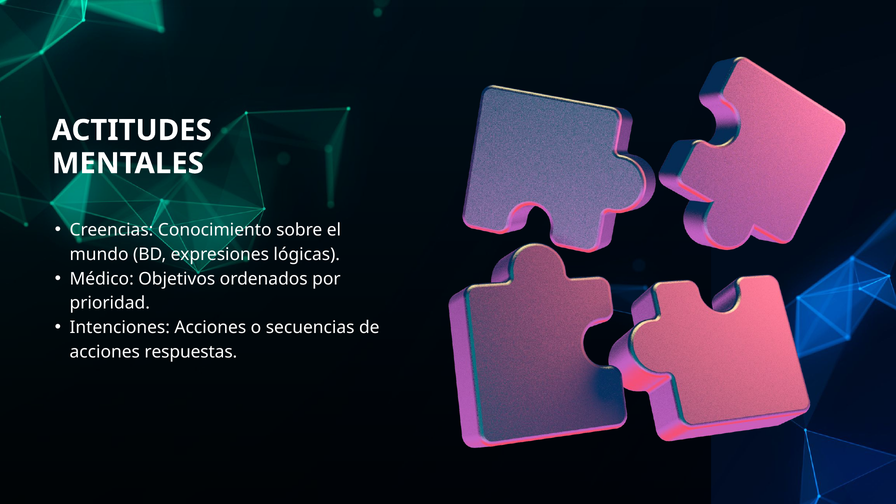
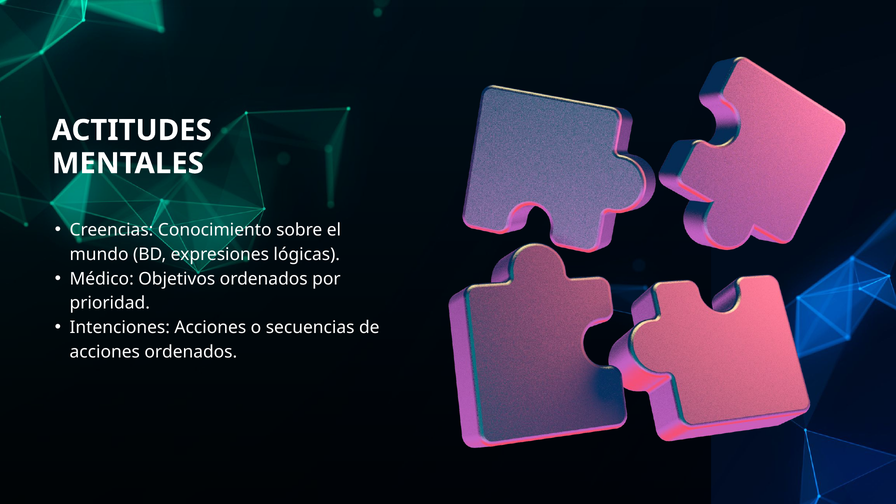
acciones respuestas: respuestas -> ordenados
